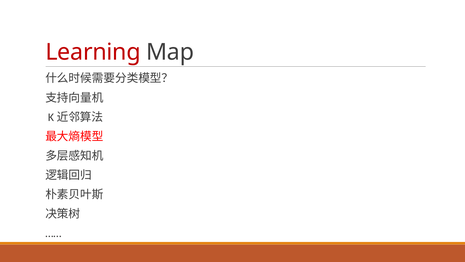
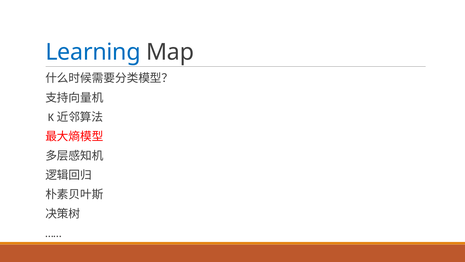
Learning colour: red -> blue
